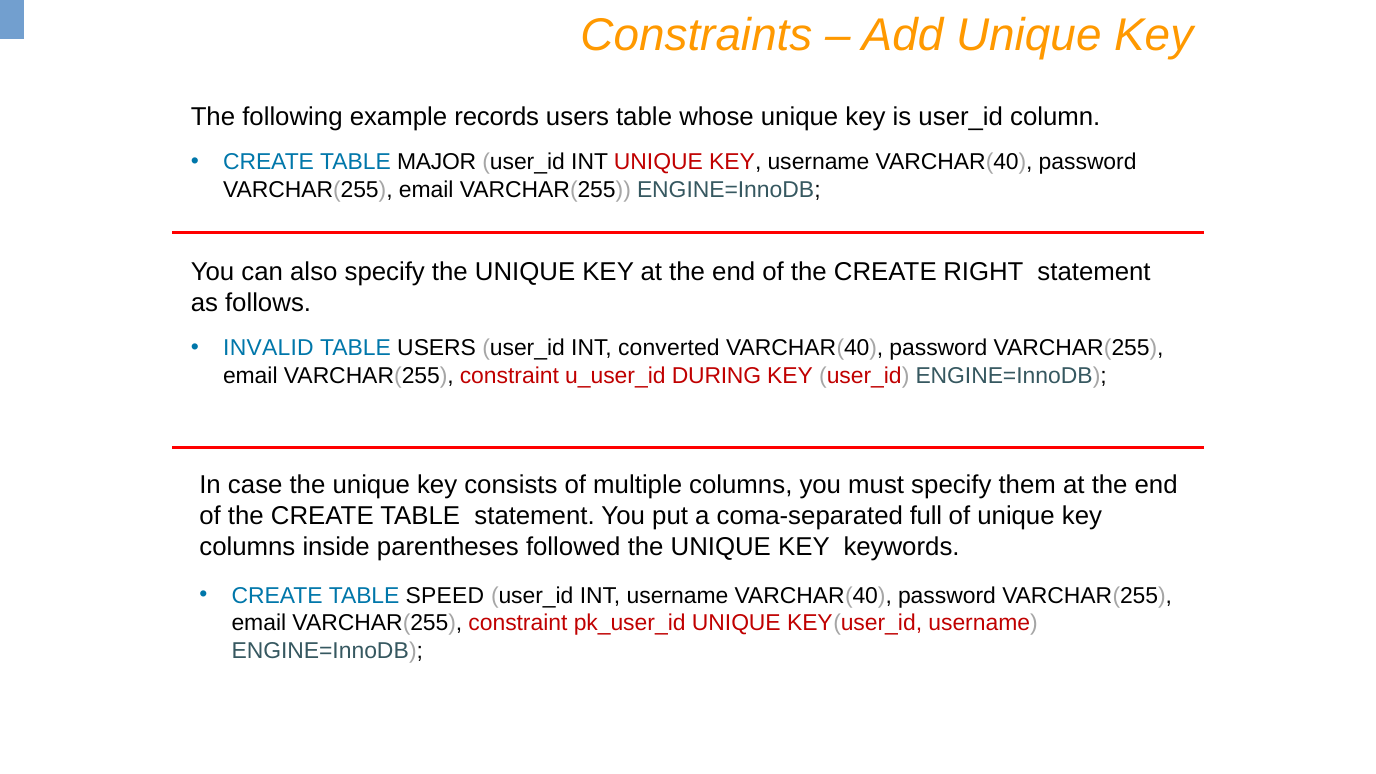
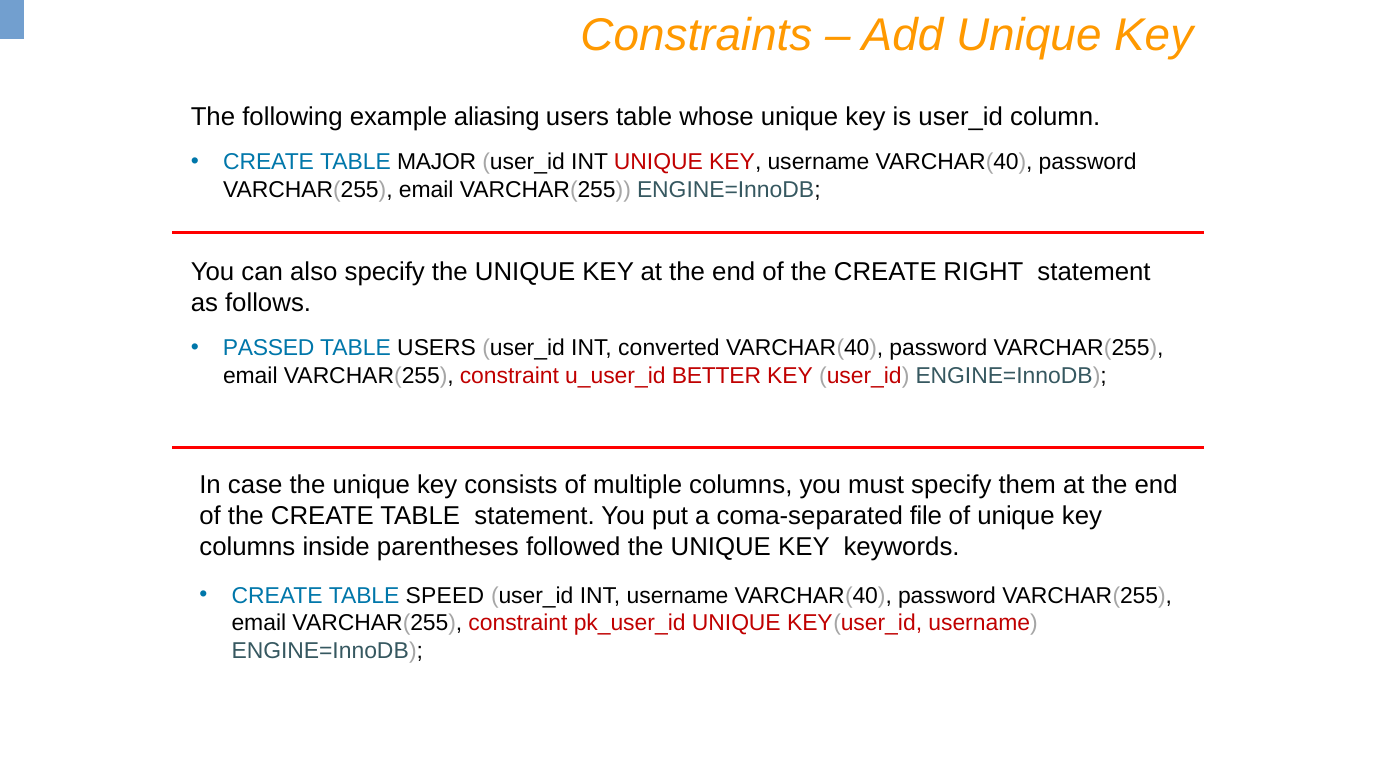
records: records -> aliasing
INVALID: INVALID -> PASSED
DURING: DURING -> BETTER
full: full -> file
